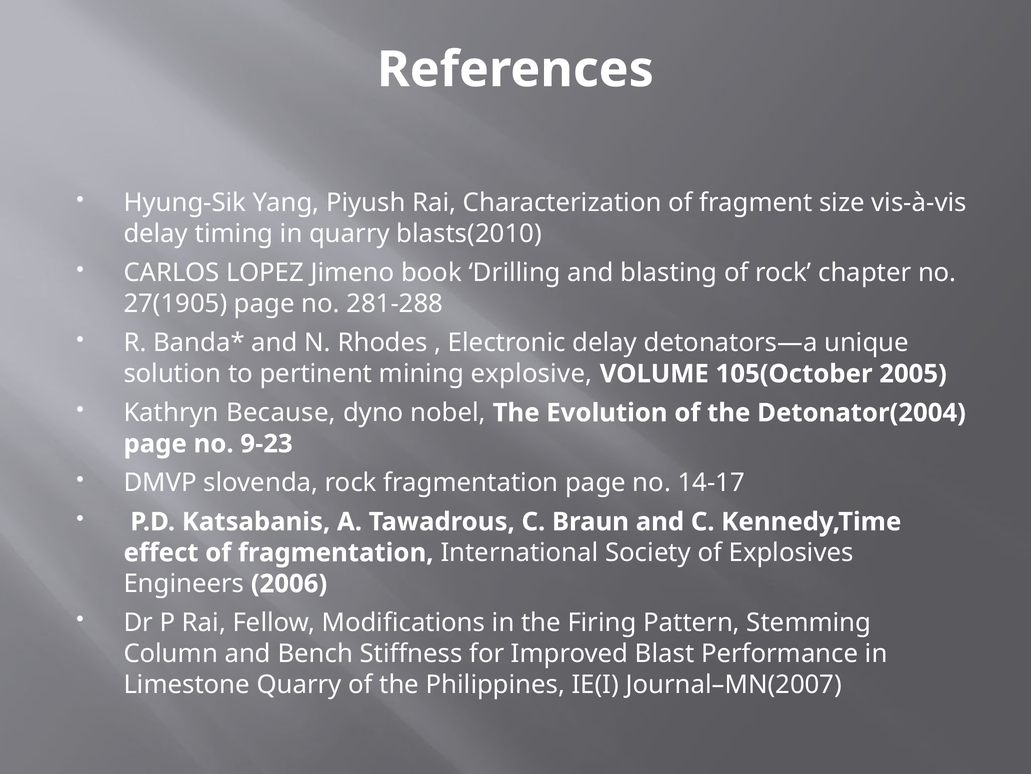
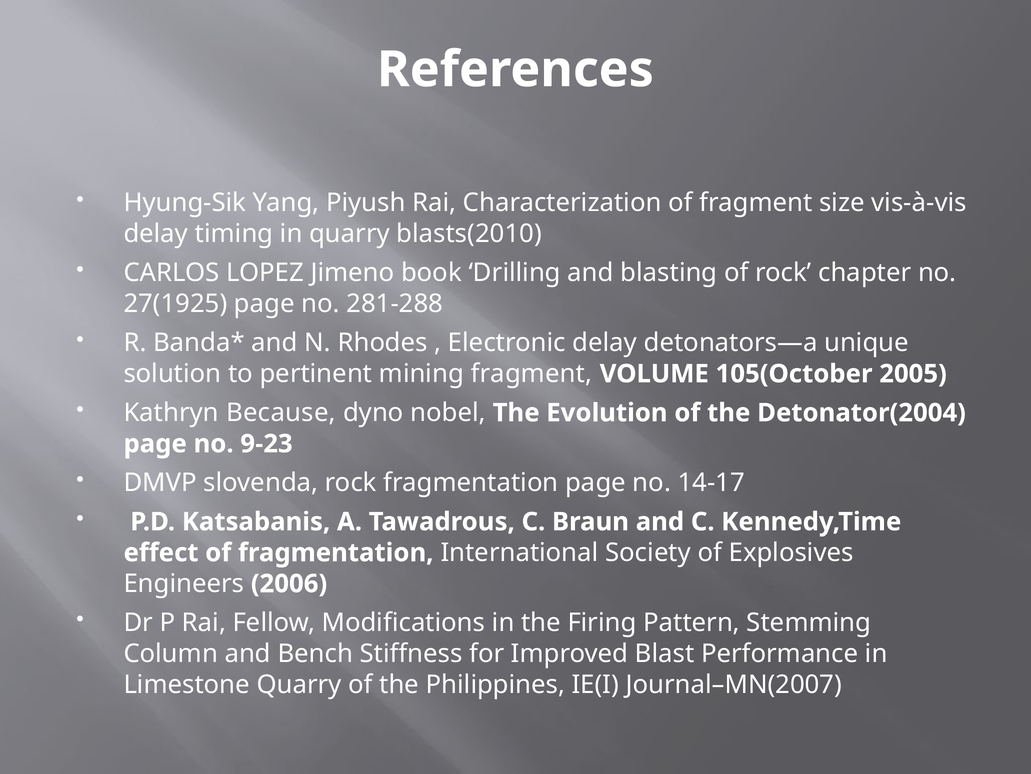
27(1905: 27(1905 -> 27(1925
mining explosive: explosive -> fragment
